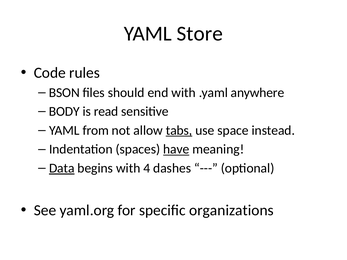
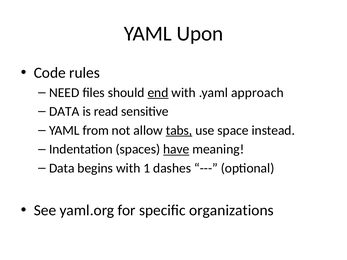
Store: Store -> Upon
BSON: BSON -> NEED
end underline: none -> present
anywhere: anywhere -> approach
BODY at (64, 112): BODY -> DATA
Data at (62, 168) underline: present -> none
4: 4 -> 1
